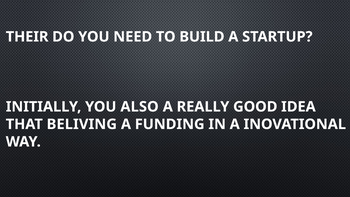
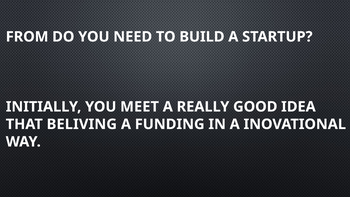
THEIR: THEIR -> FROM
ALSO: ALSO -> MEET
